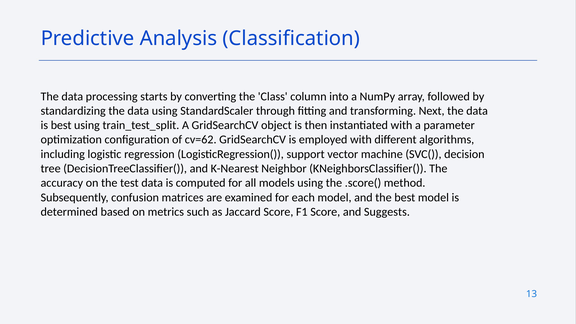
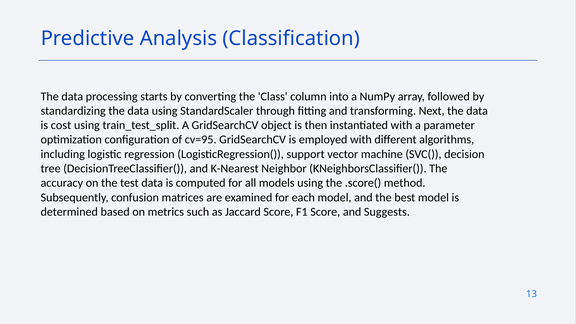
is best: best -> cost
cv=62: cv=62 -> cv=95
